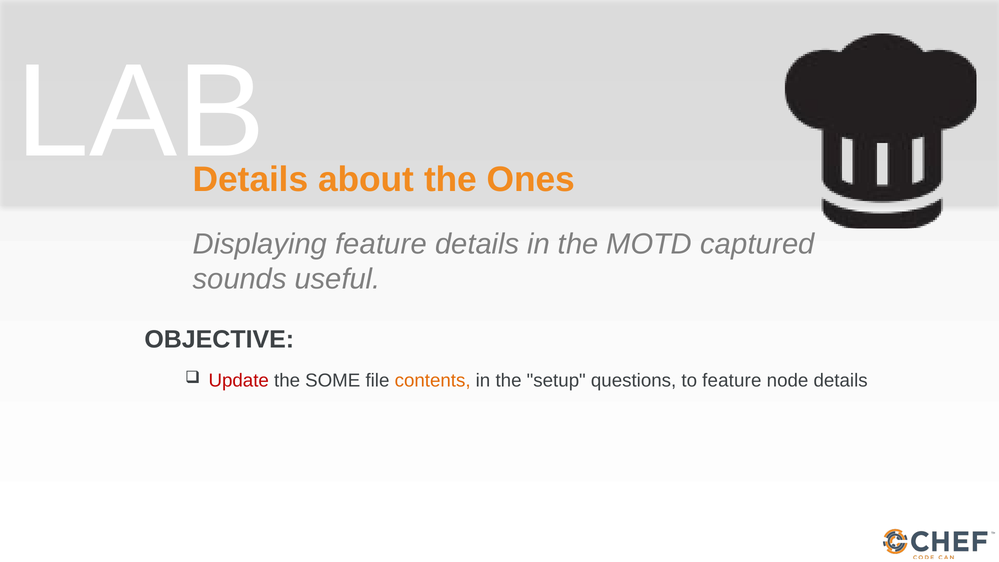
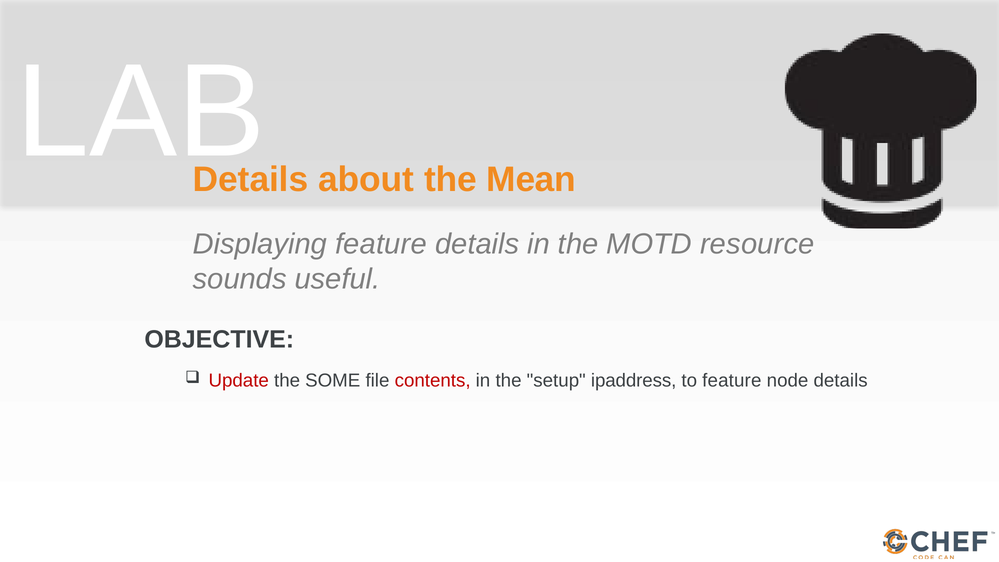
Ones: Ones -> Mean
captured: captured -> resource
contents colour: orange -> red
questions: questions -> ipaddress
